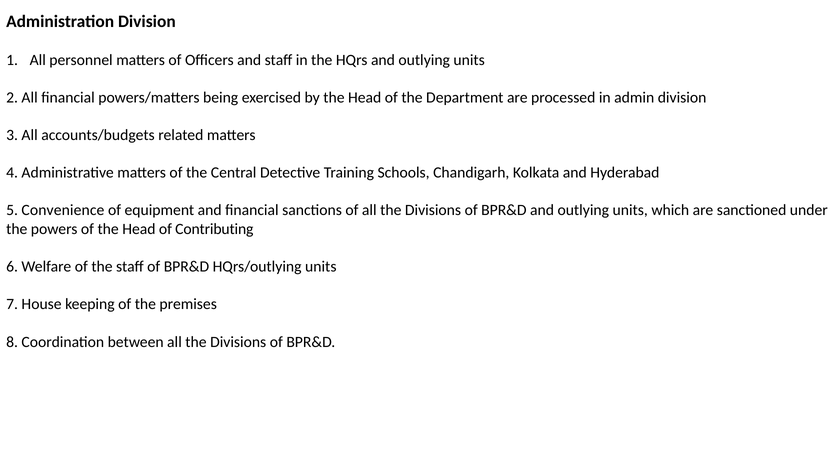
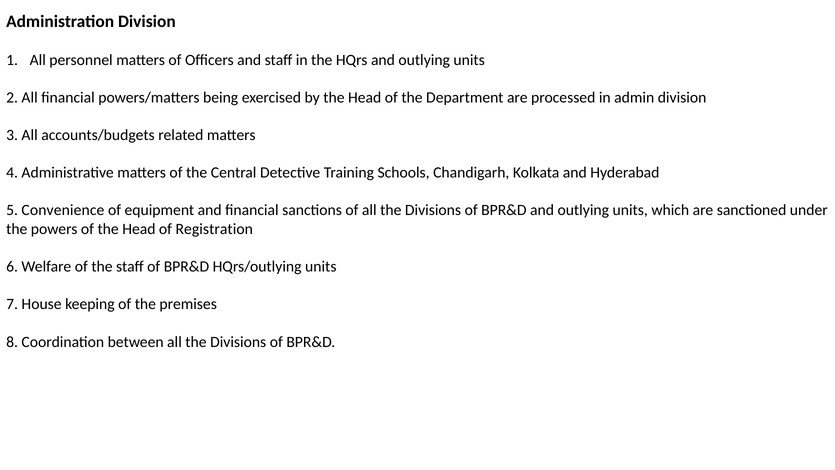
Contributing: Contributing -> Registration
